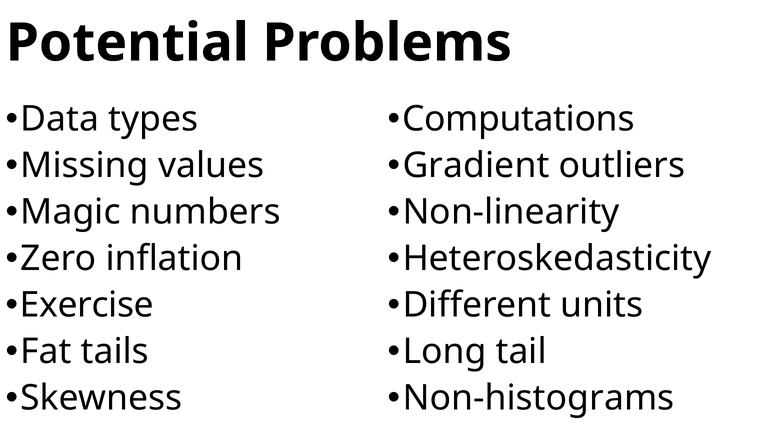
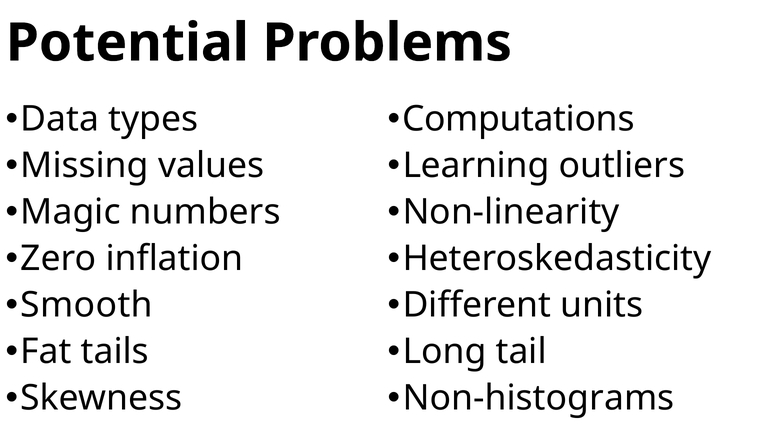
Gradient: Gradient -> Learning
Exercise: Exercise -> Smooth
